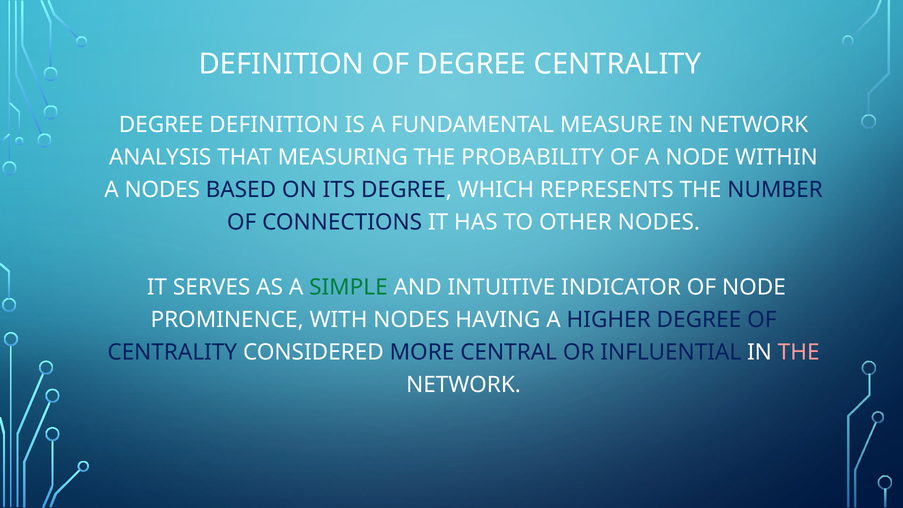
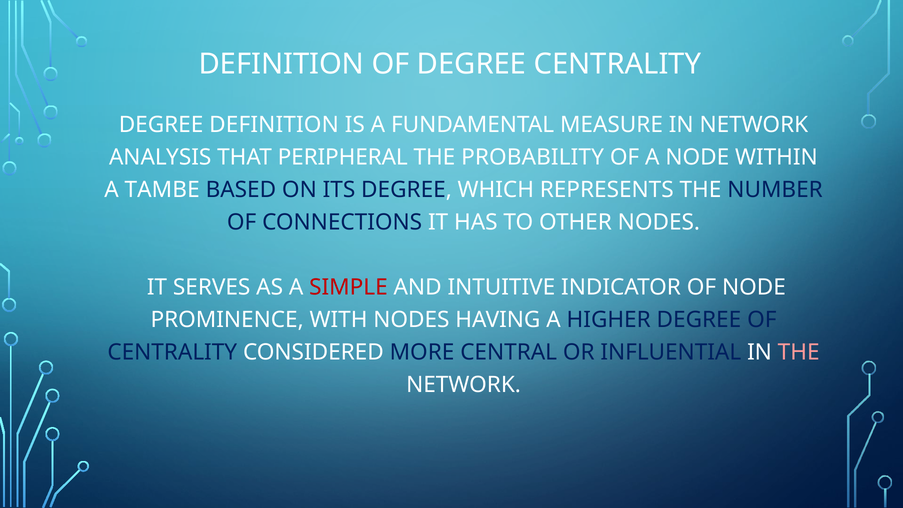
MEASURING: MEASURING -> PERIPHERAL
A NODES: NODES -> TAMBE
SIMPLE colour: green -> red
